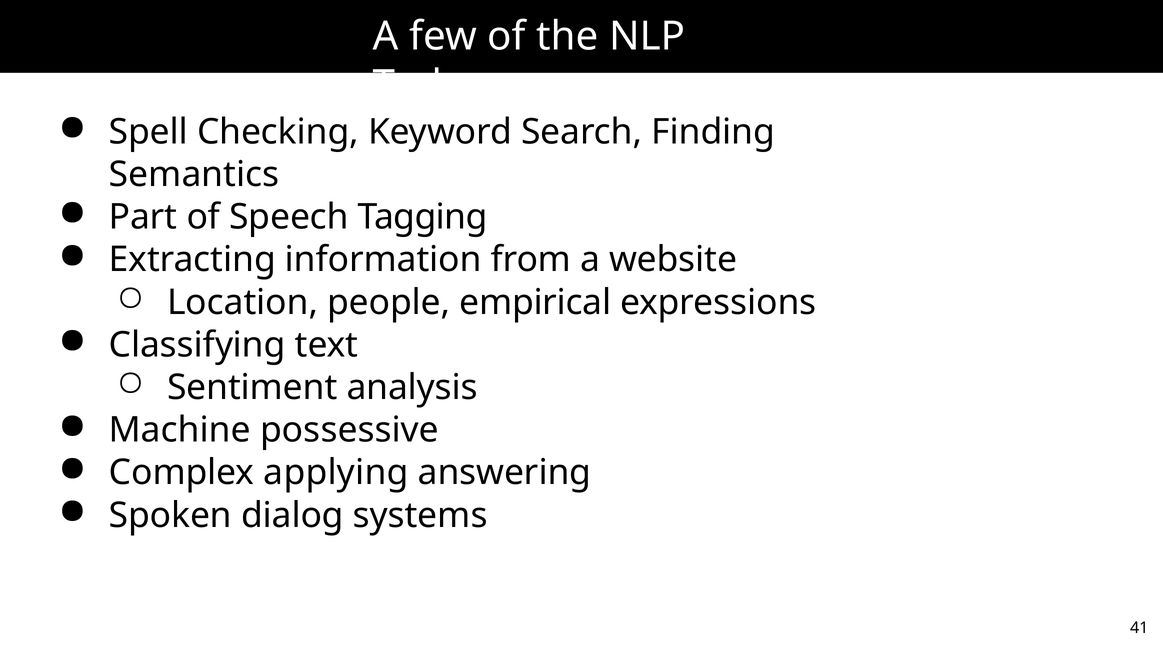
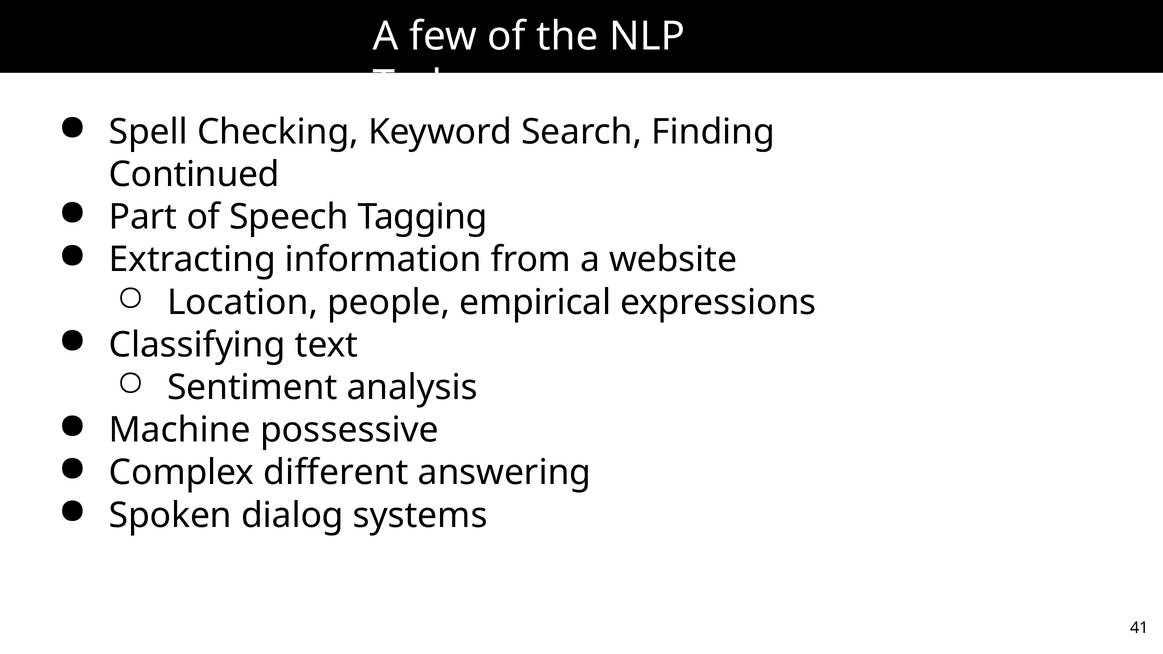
Semantics: Semantics -> Continued
applying: applying -> different
